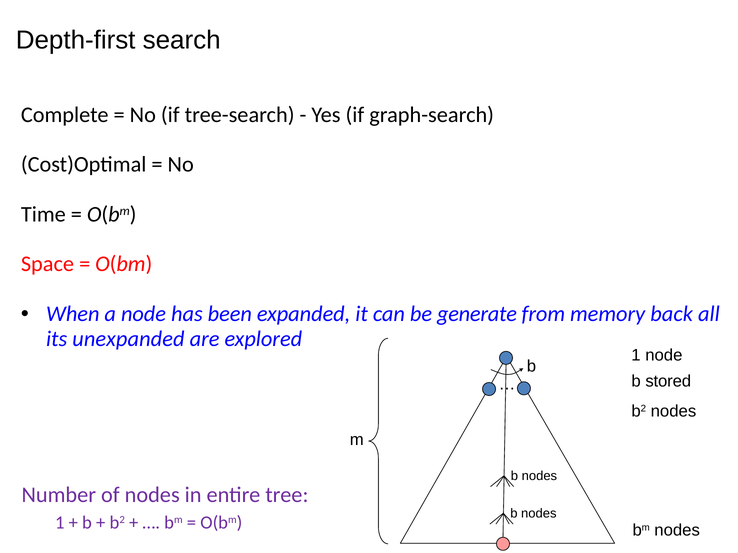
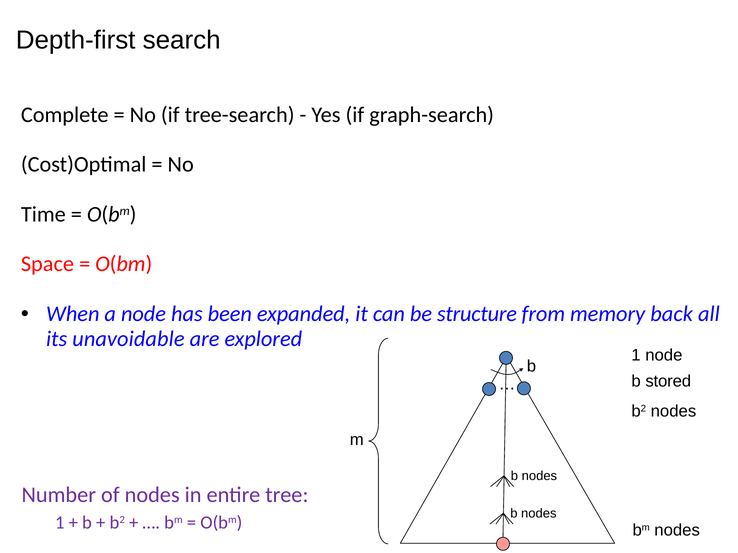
generate: generate -> structure
unexpanded: unexpanded -> unavoidable
